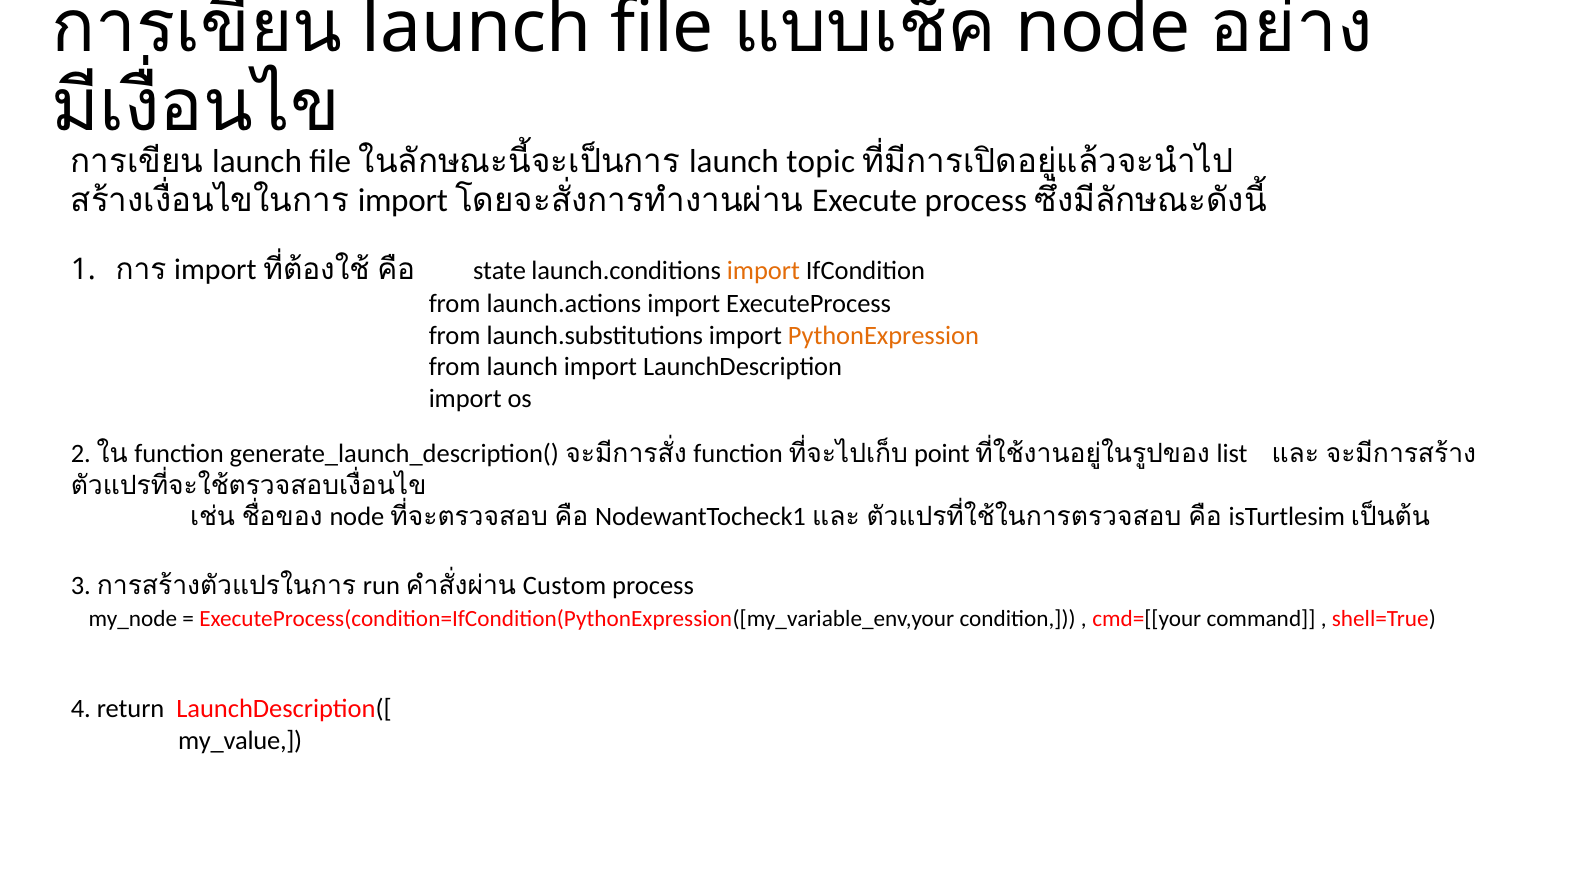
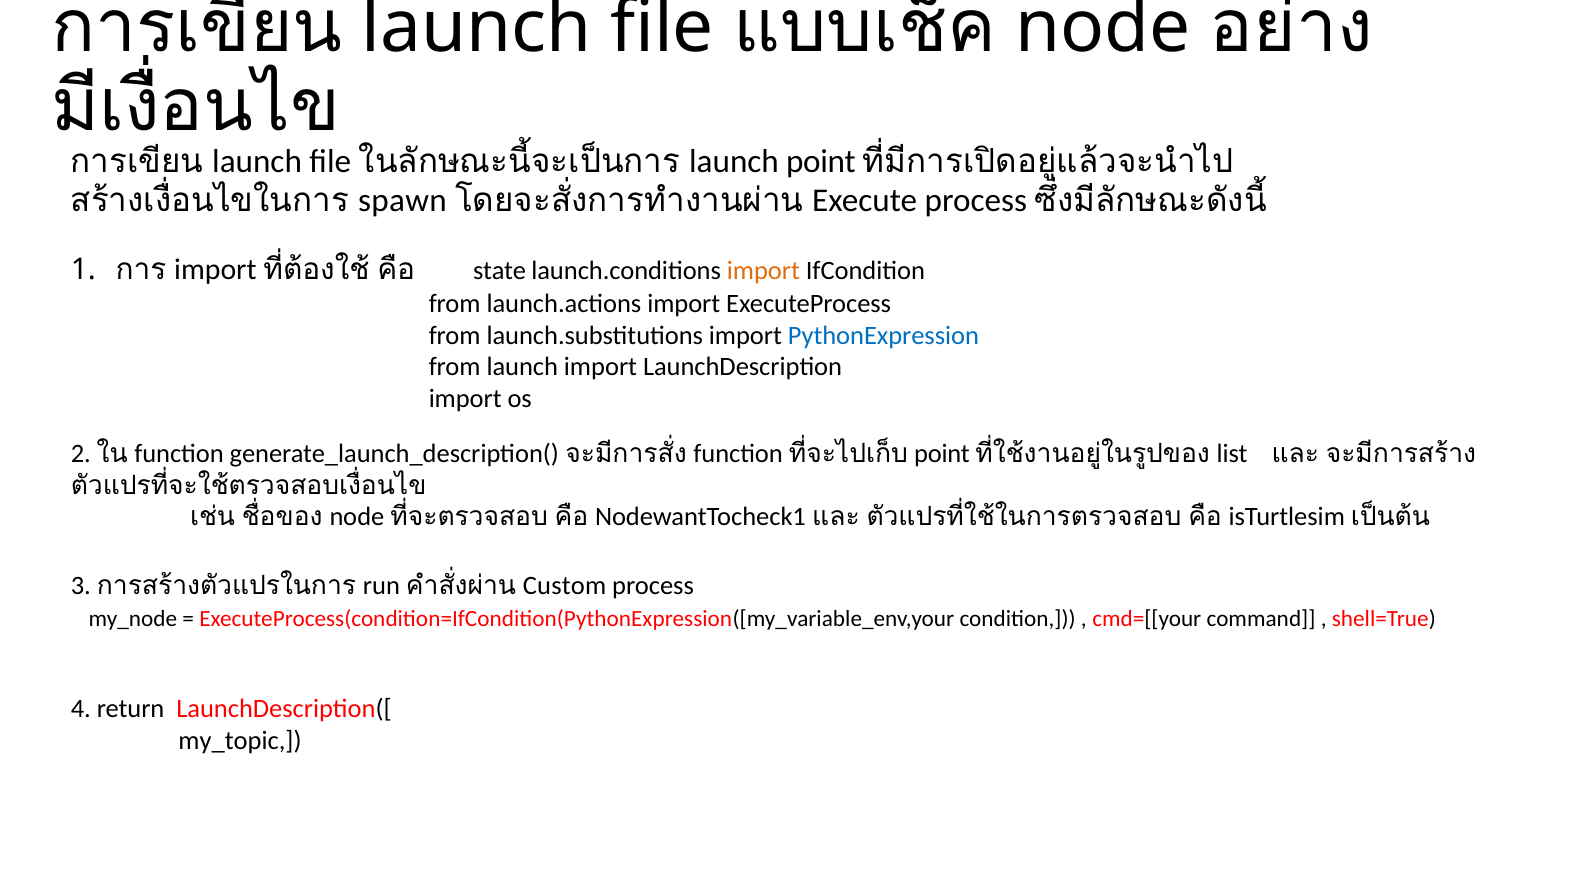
launch topic: topic -> point
import at (403, 201): import -> spawn
PythonExpression colour: orange -> blue
my_value: my_value -> my_topic
